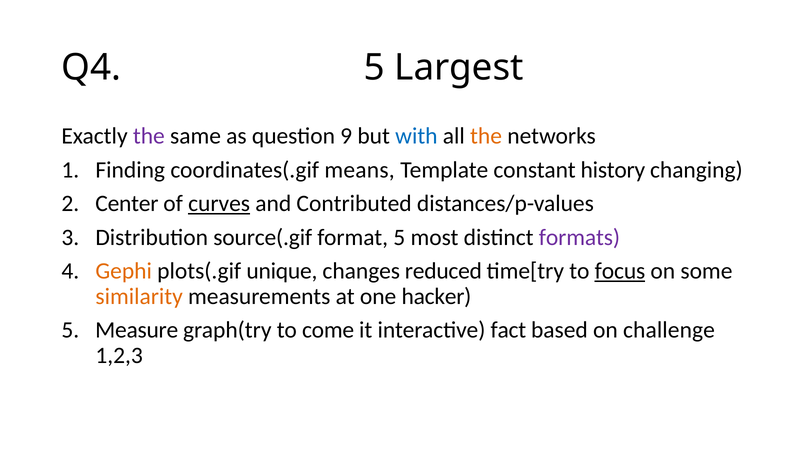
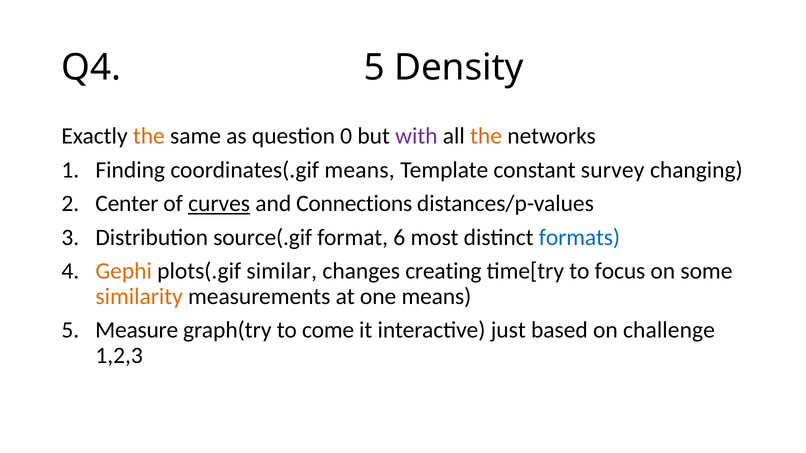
Largest: Largest -> Density
the at (149, 136) colour: purple -> orange
9: 9 -> 0
with colour: blue -> purple
history: history -> survey
Contributed: Contributed -> Connections
format 5: 5 -> 6
formats colour: purple -> blue
unique: unique -> similar
reduced: reduced -> creating
focus underline: present -> none
one hacker: hacker -> means
fact: fact -> just
